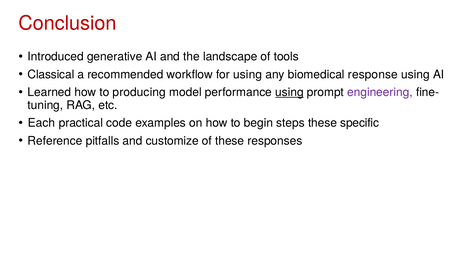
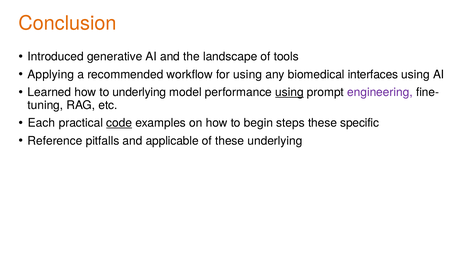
Conclusion colour: red -> orange
Classical: Classical -> Applying
response: response -> interfaces
to producing: producing -> underlying
code underline: none -> present
customize: customize -> applicable
these responses: responses -> underlying
